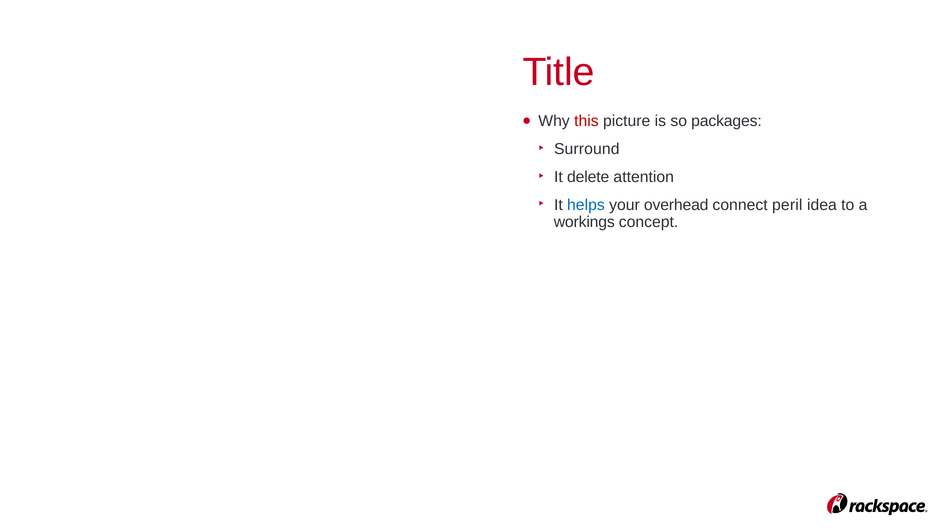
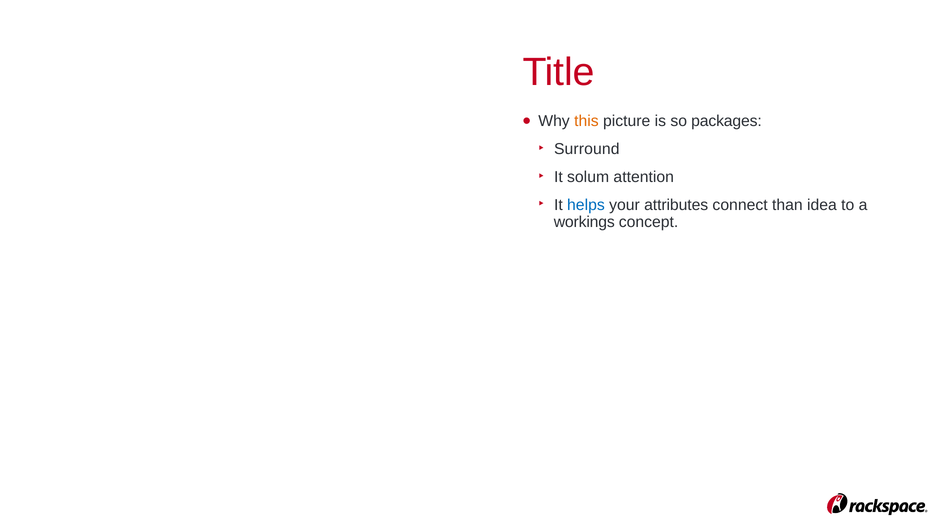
this colour: red -> orange
delete: delete -> solum
overhead: overhead -> attributes
peril: peril -> than
